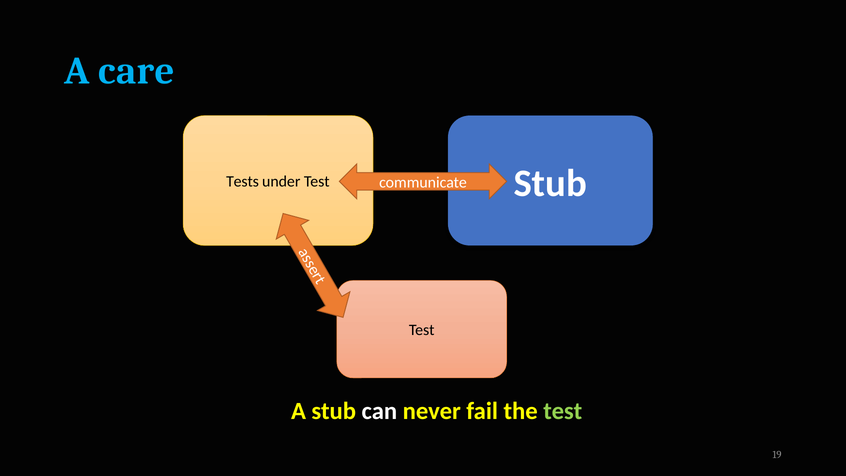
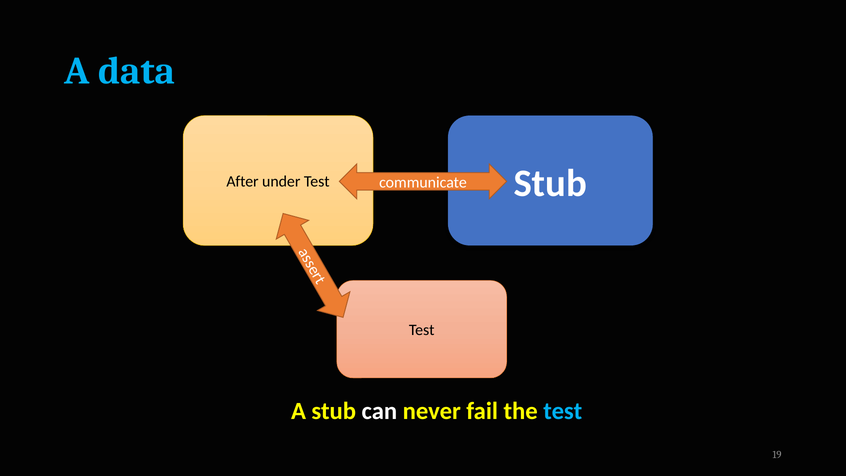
care: care -> data
Tests: Tests -> After
test at (563, 411) colour: light green -> light blue
